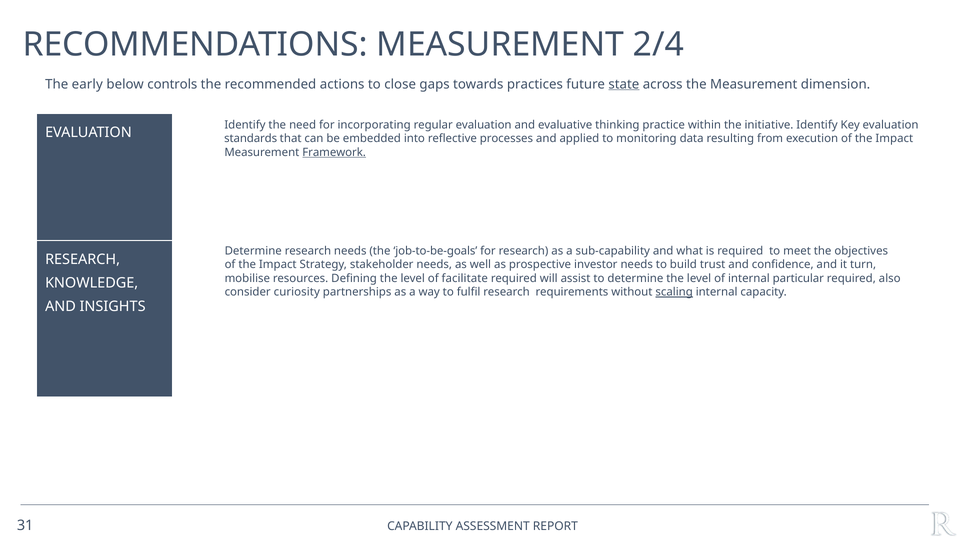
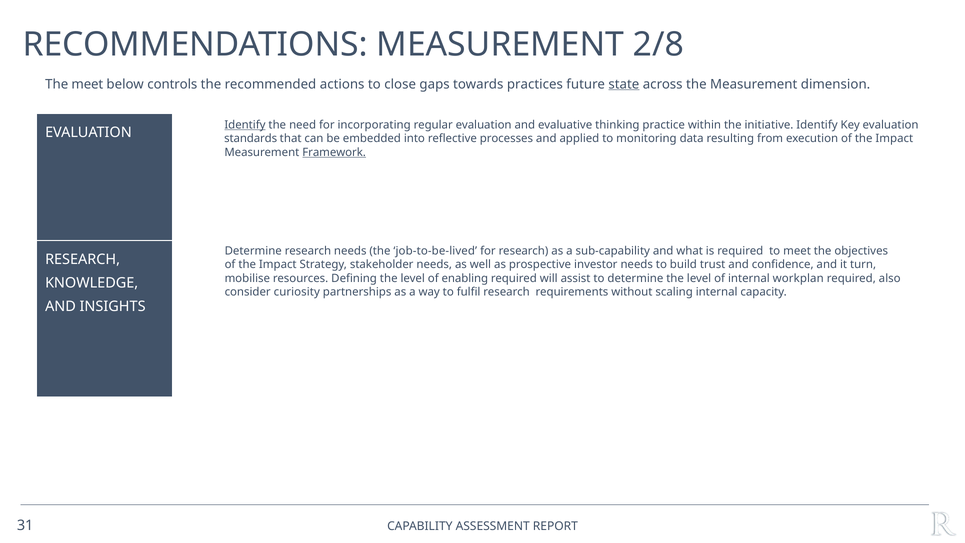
2/4: 2/4 -> 2/8
The early: early -> meet
Identify at (245, 125) underline: none -> present
job-to-be-goals: job-to-be-goals -> job-to-be-lived
facilitate: facilitate -> enabling
particular: particular -> workplan
scaling underline: present -> none
